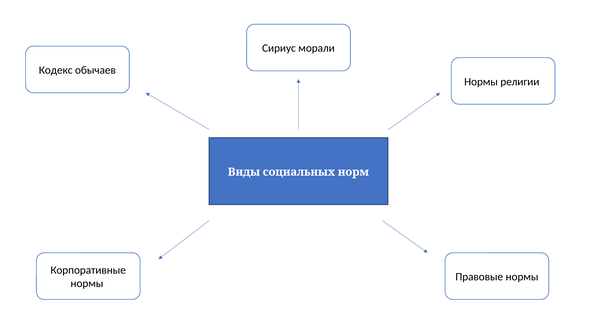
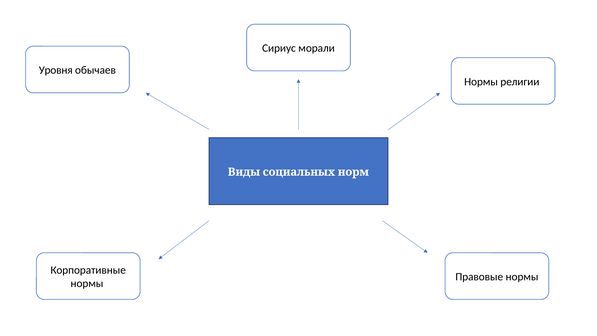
Кодекс: Кодекс -> Уровня
